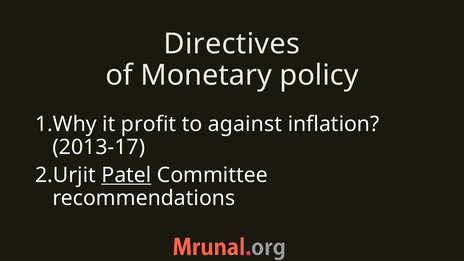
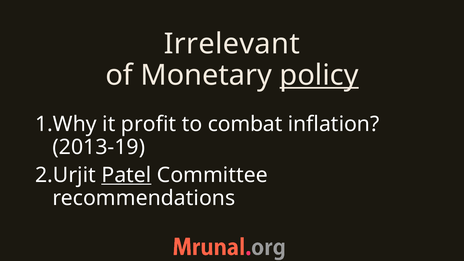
Directives: Directives -> Irrelevant
policy underline: none -> present
against: against -> combat
2013-17: 2013-17 -> 2013-19
